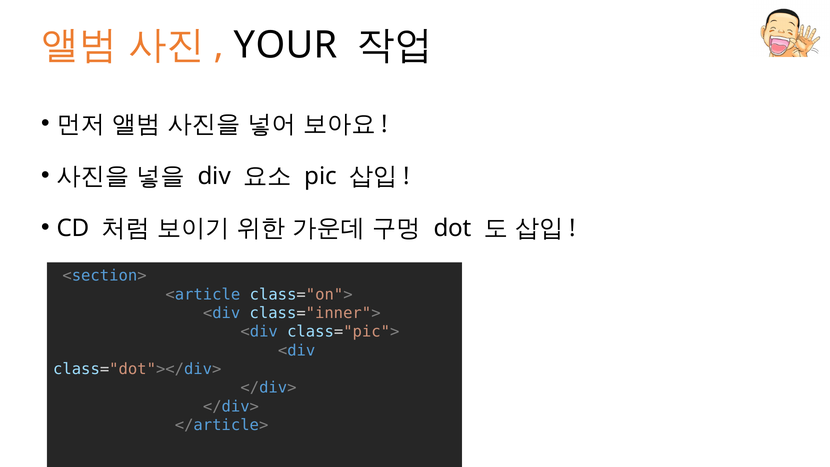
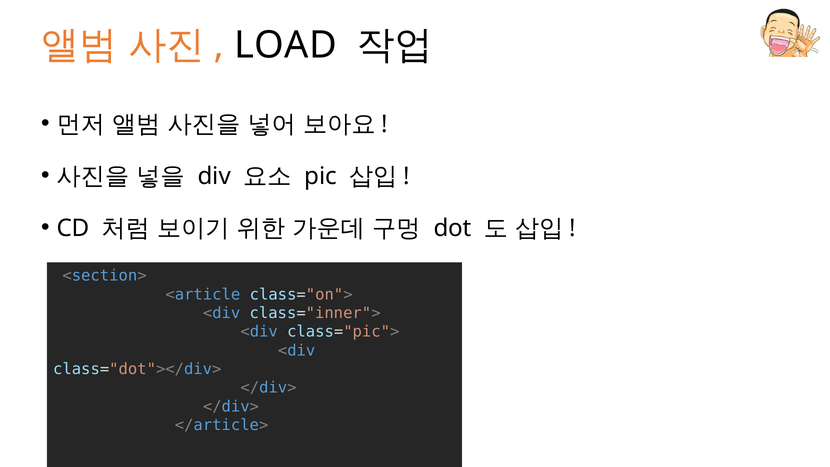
YOUR: YOUR -> LOAD
